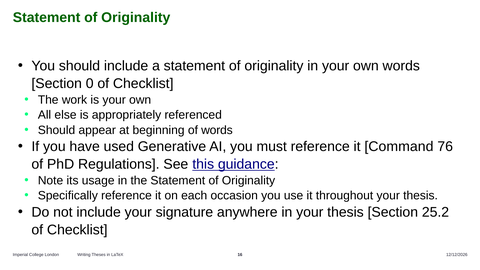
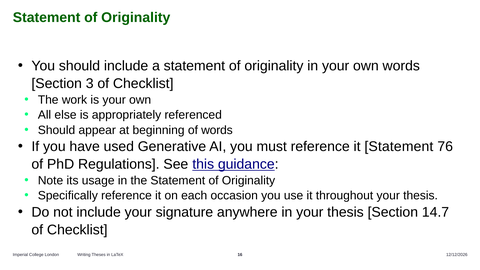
0: 0 -> 3
it Command: Command -> Statement
25.2: 25.2 -> 14.7
